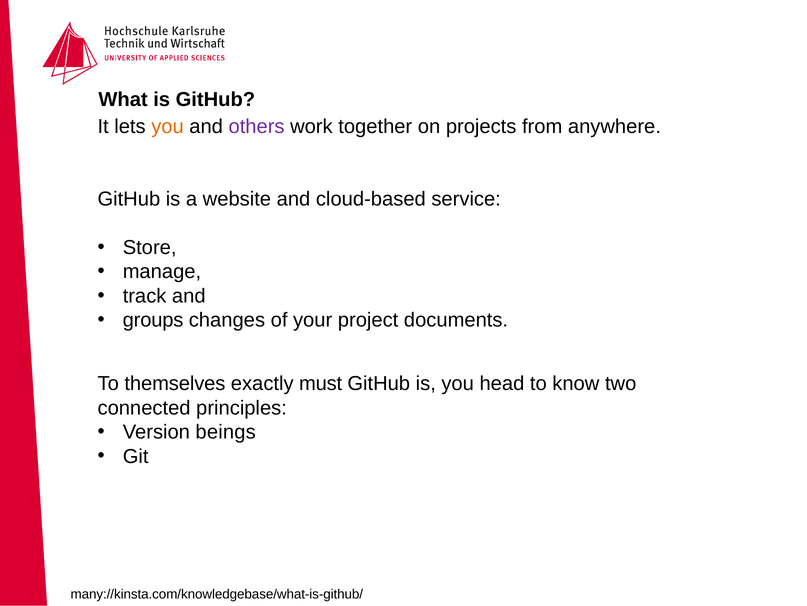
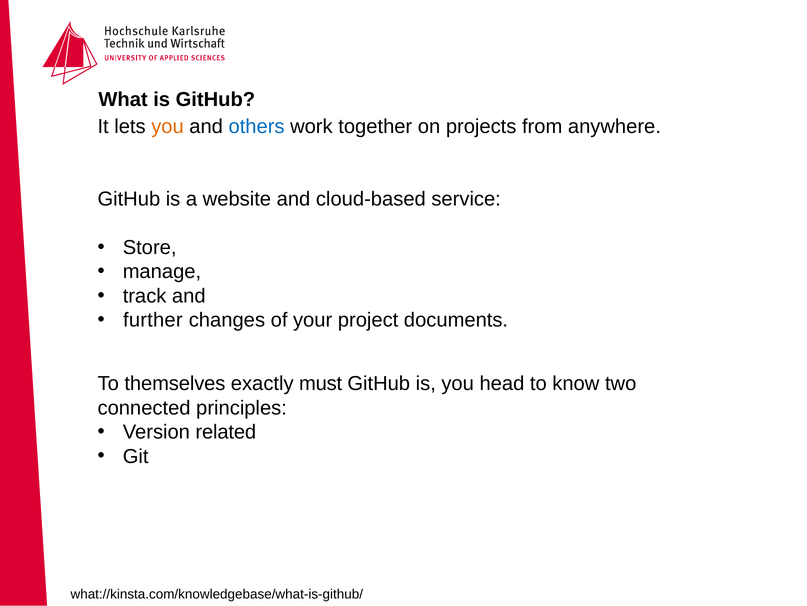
others colour: purple -> blue
groups: groups -> further
beings: beings -> related
many://kinsta.com/knowledgebase/what-is-github/: many://kinsta.com/knowledgebase/what-is-github/ -> what://kinsta.com/knowledgebase/what-is-github/
